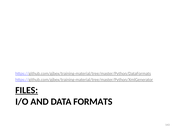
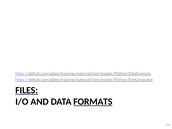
FORMATS underline: none -> present
